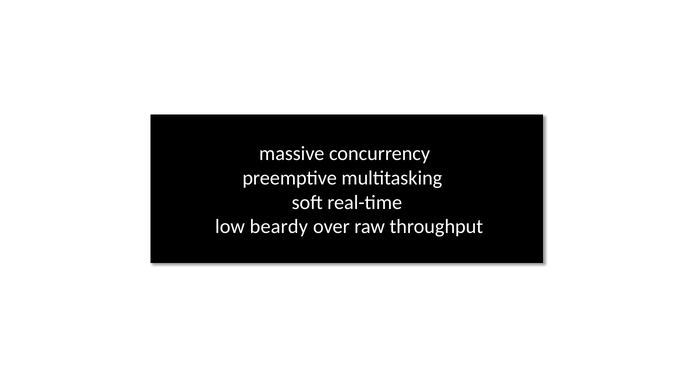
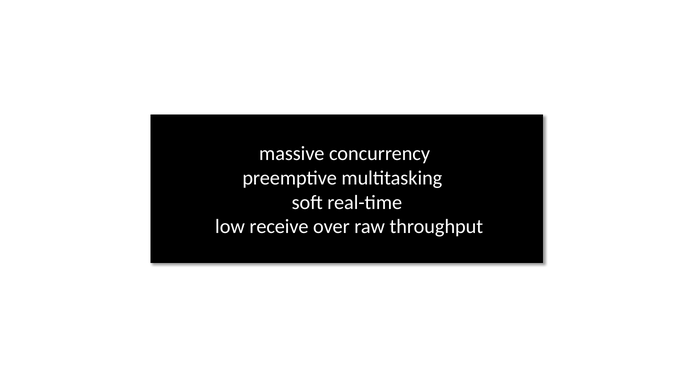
beardy: beardy -> receive
